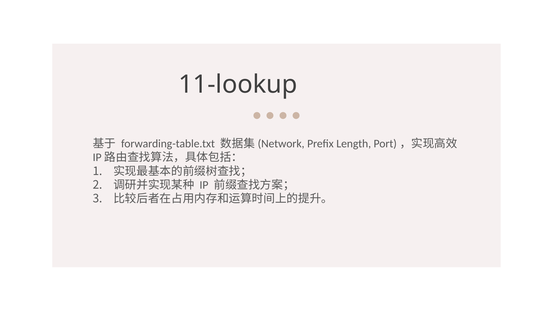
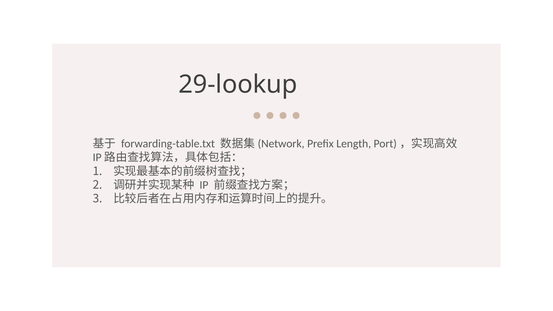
11-lookup: 11-lookup -> 29-lookup
